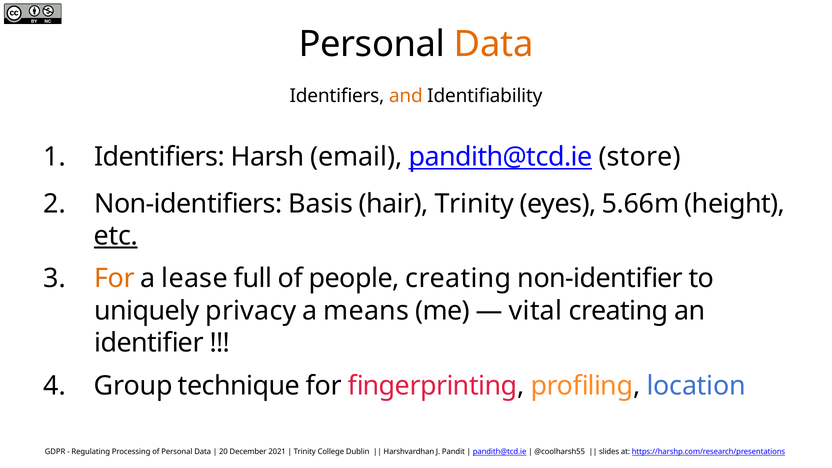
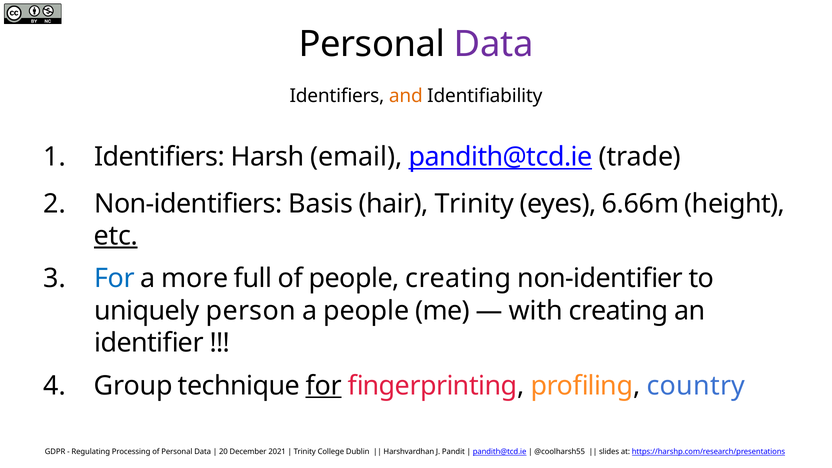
Data at (494, 44) colour: orange -> purple
store: store -> trade
5.66m: 5.66m -> 6.66m
For at (114, 279) colour: orange -> blue
lease: lease -> more
privacy: privacy -> person
a means: means -> people
vital: vital -> with
for at (324, 386) underline: none -> present
location: location -> country
